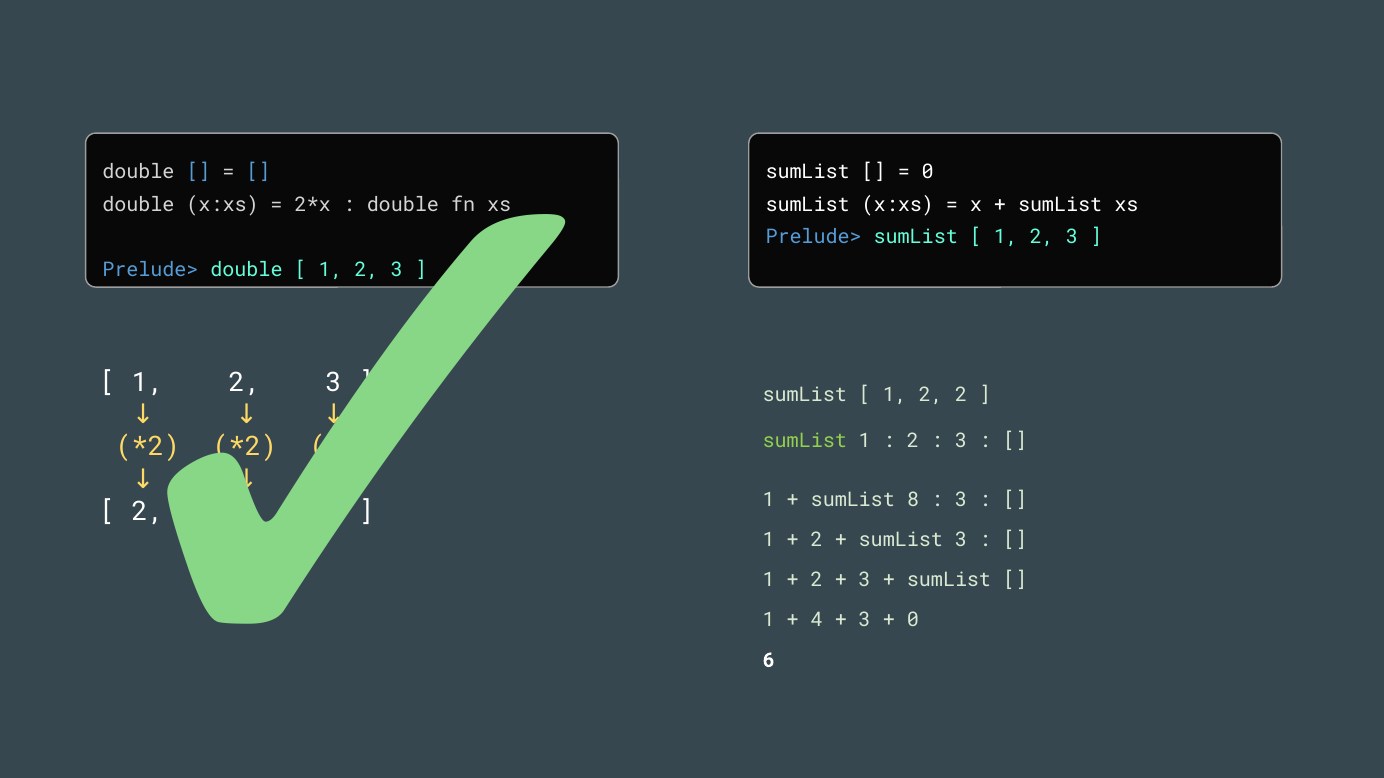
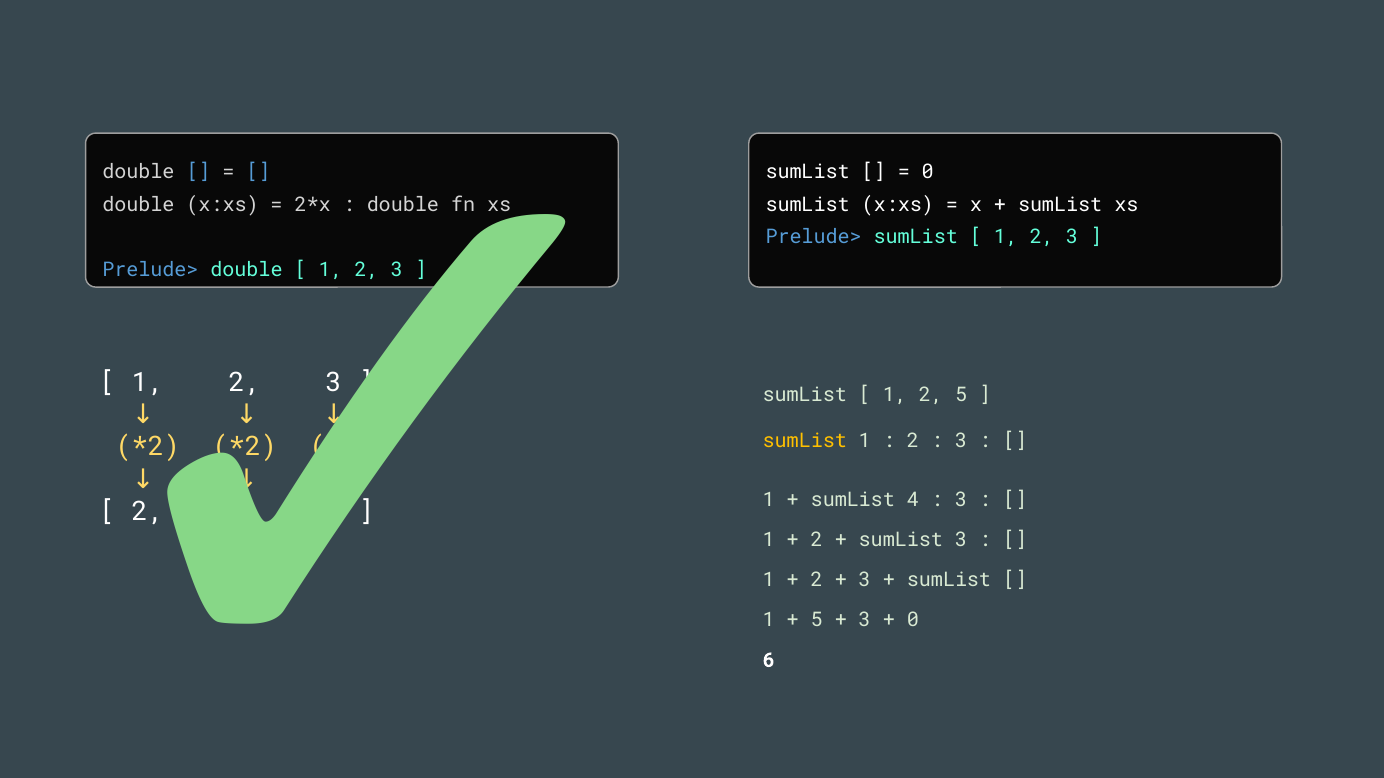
2 2: 2 -> 5
sumList at (805, 441) colour: light green -> yellow
sumList 8: 8 -> 4
4 at (817, 620): 4 -> 5
